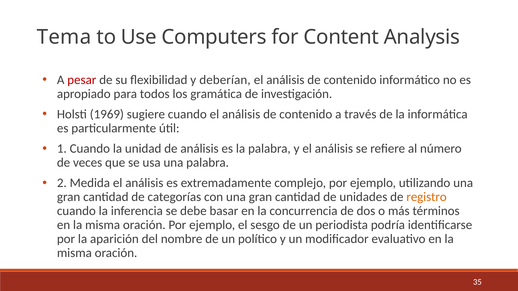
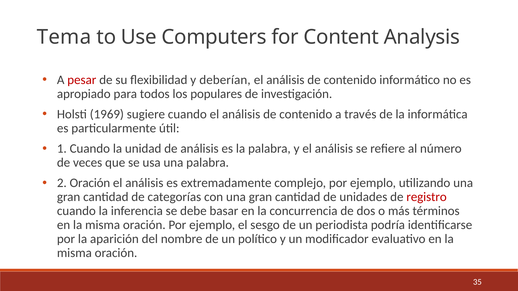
gramática: gramática -> populares
2 Medida: Medida -> Oración
registro colour: orange -> red
